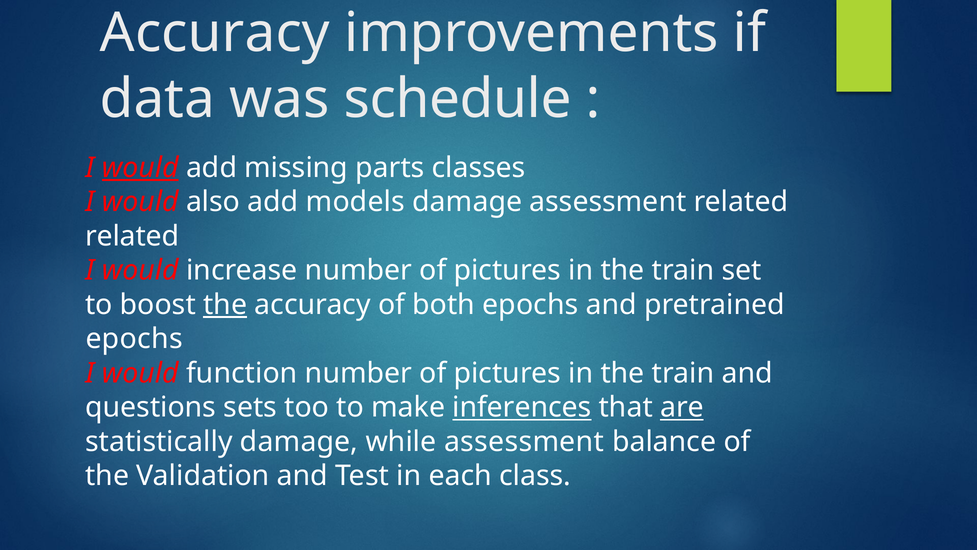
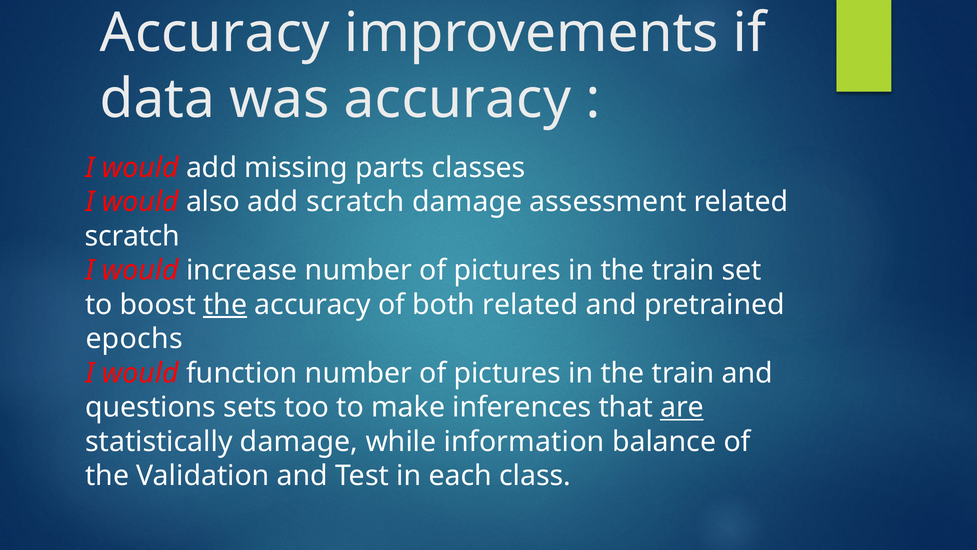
was schedule: schedule -> accuracy
would at (140, 168) underline: present -> none
add models: models -> scratch
related at (132, 236): related -> scratch
both epochs: epochs -> related
inferences underline: present -> none
while assessment: assessment -> information
